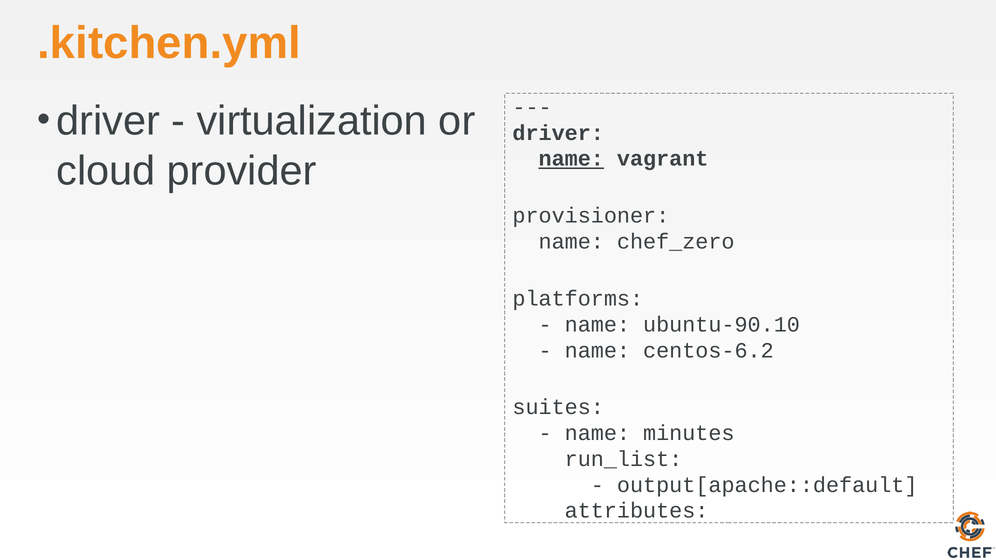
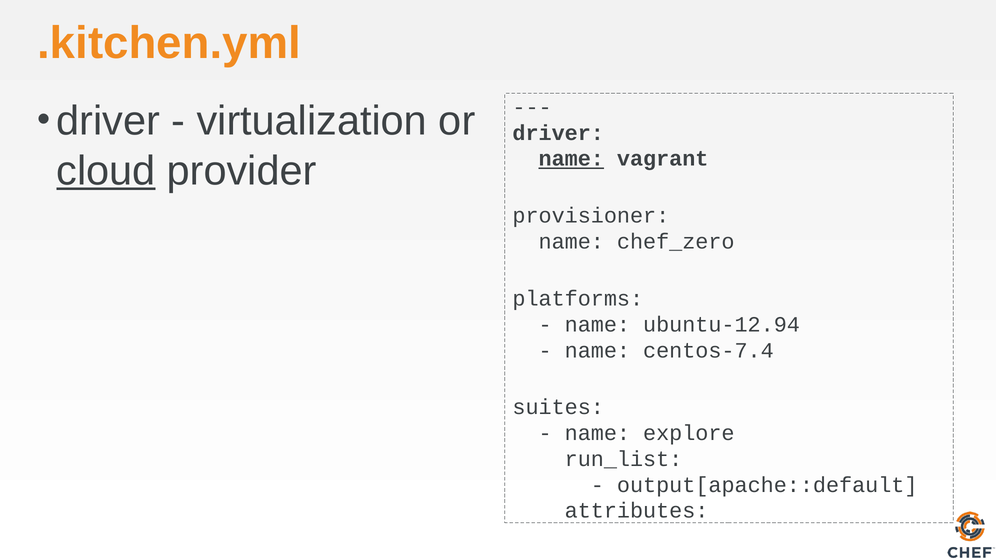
cloud underline: none -> present
ubuntu-90.10: ubuntu-90.10 -> ubuntu-12.94
centos-6.2: centos-6.2 -> centos-7.4
minutes: minutes -> explore
